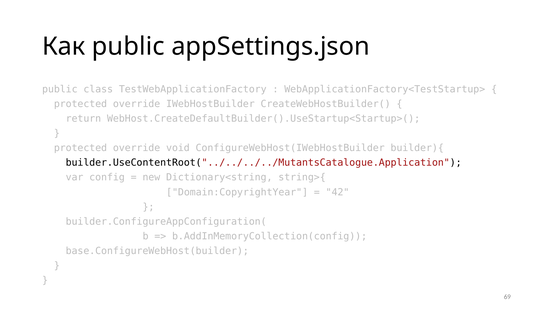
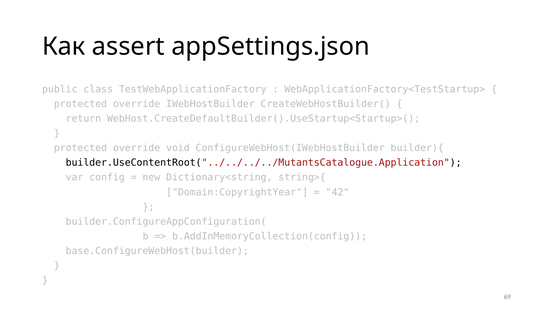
Как public: public -> assert
